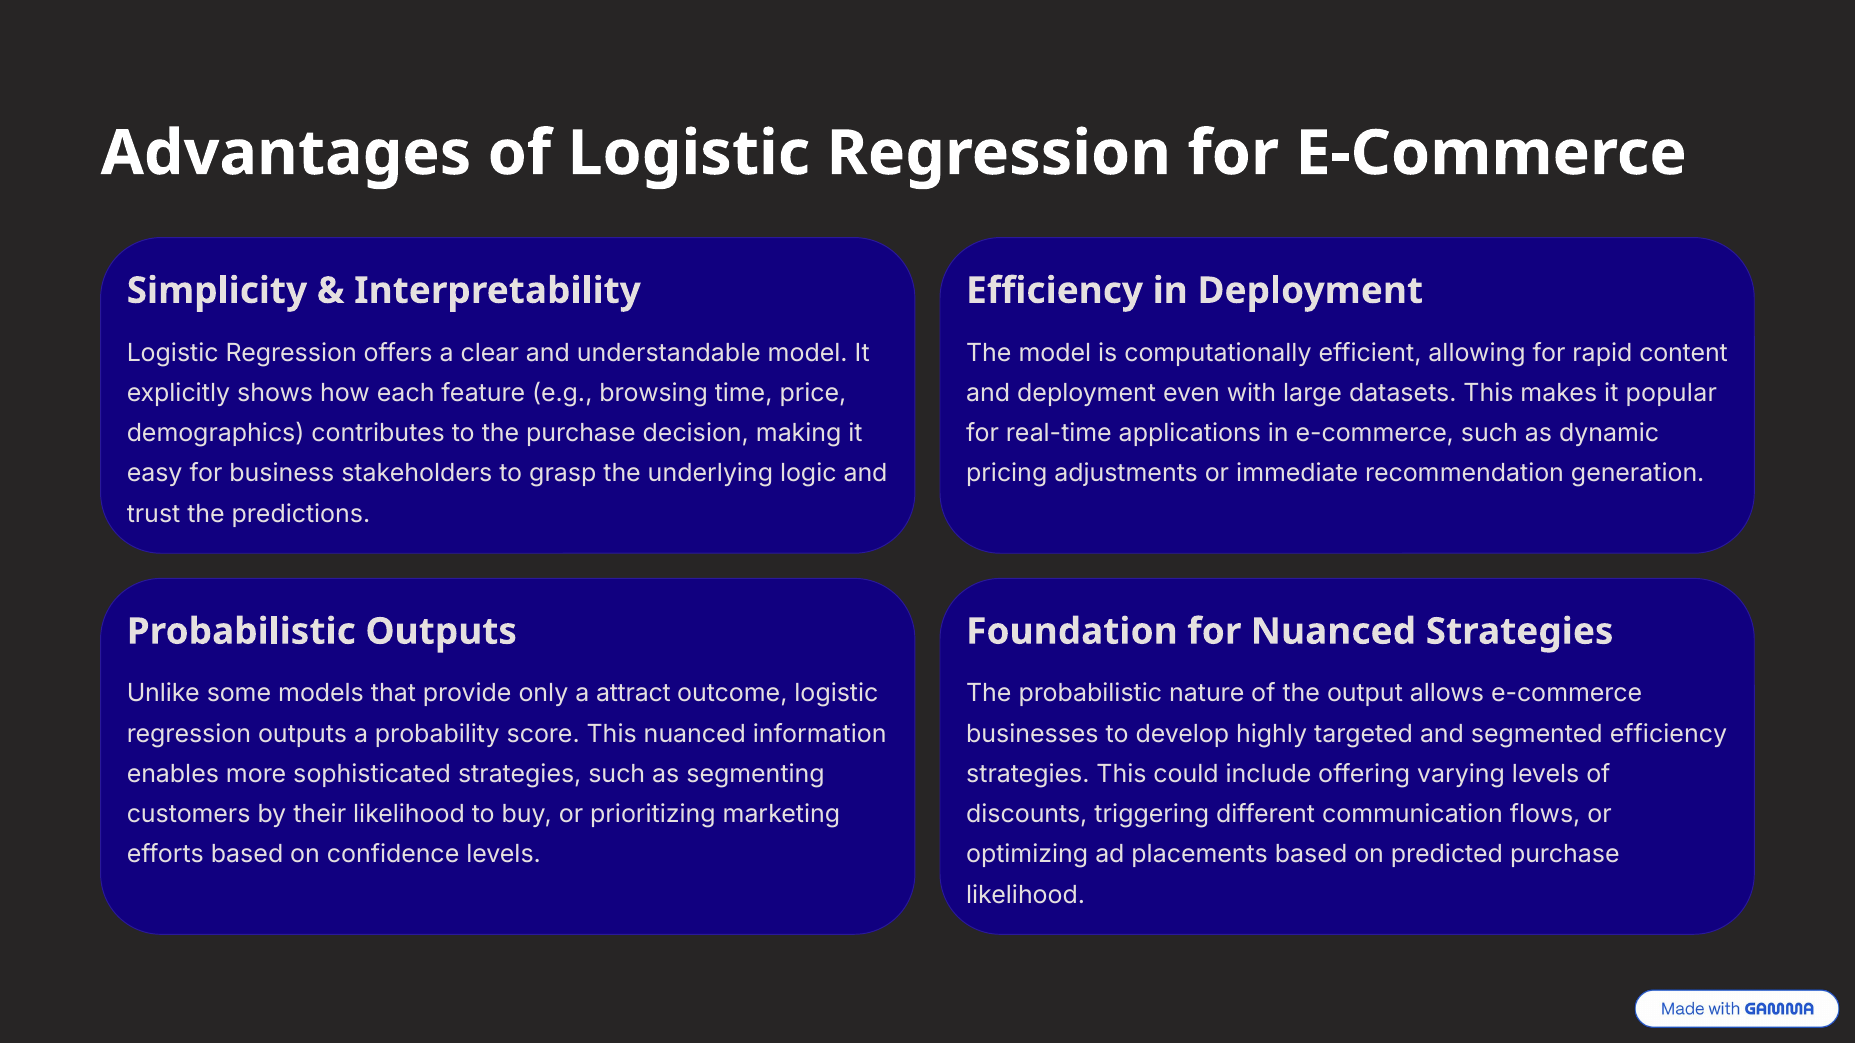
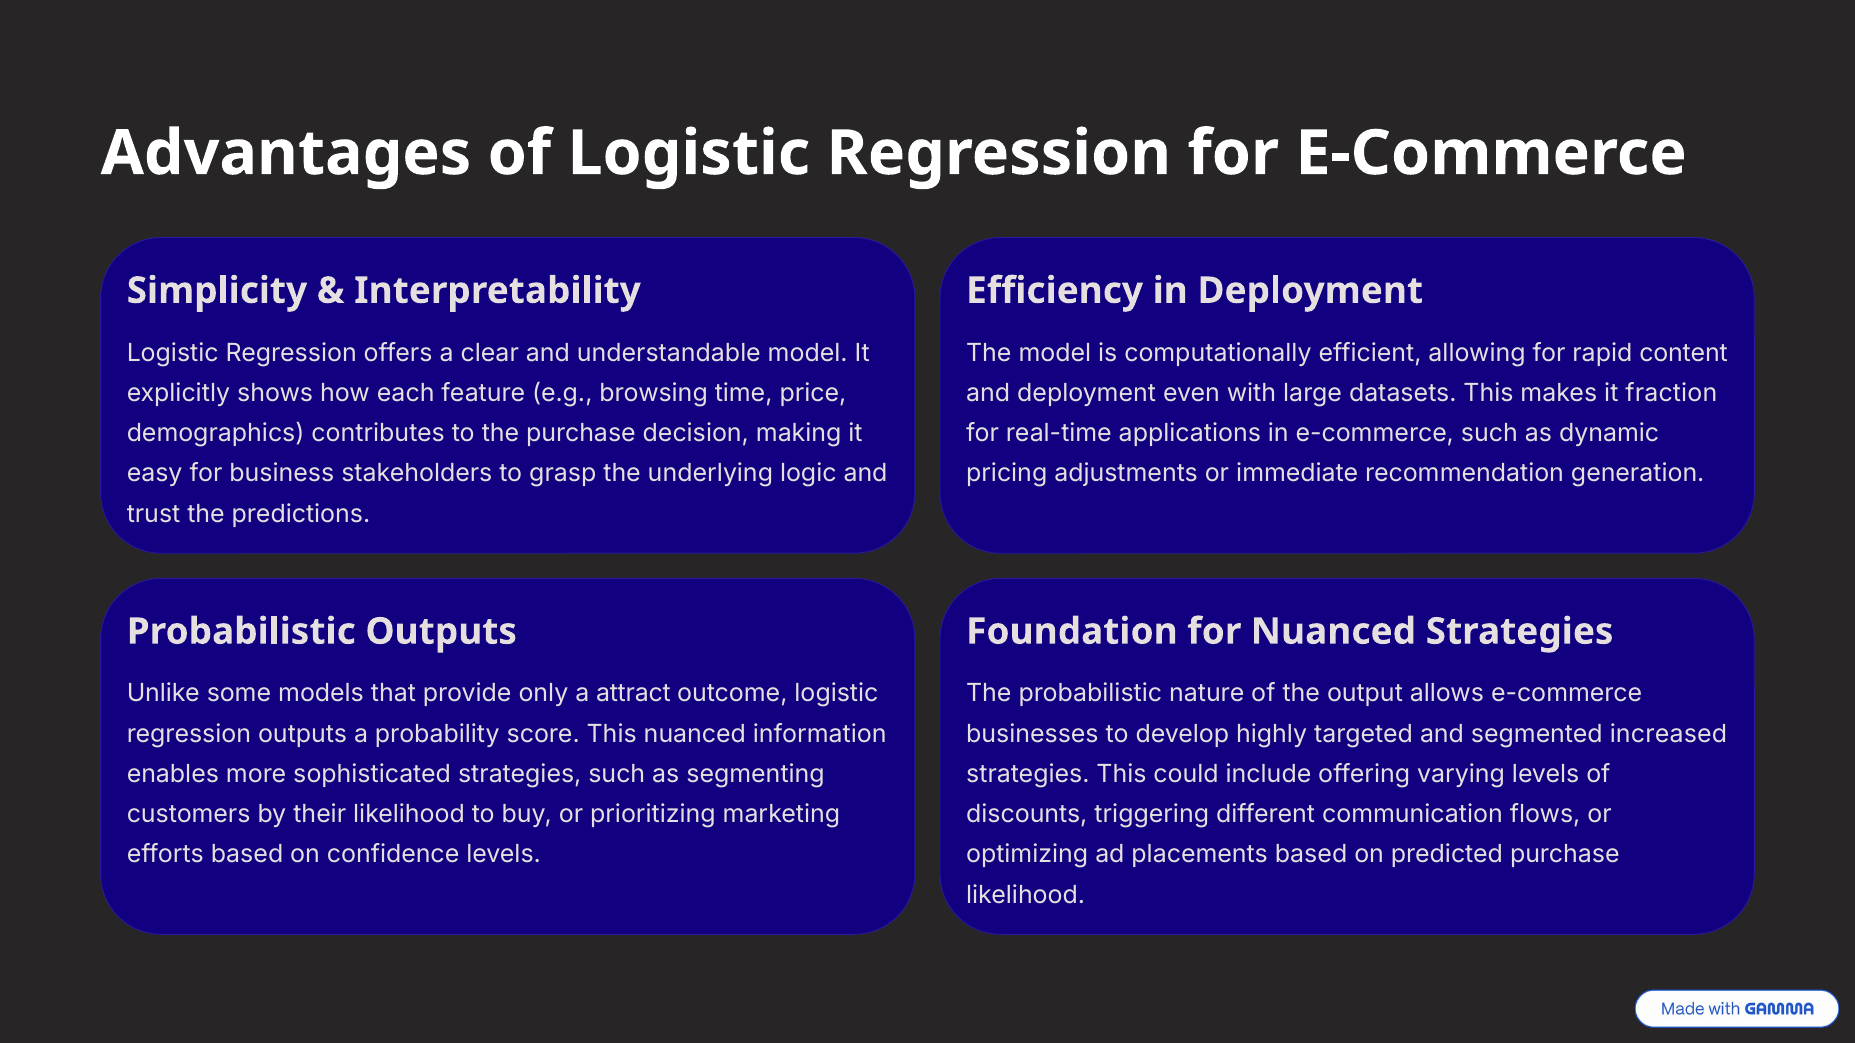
popular: popular -> fraction
segmented efficiency: efficiency -> increased
